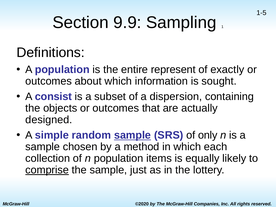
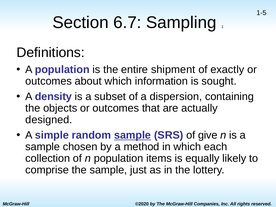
9.9: 9.9 -> 6.7
represent: represent -> shipment
consist: consist -> density
only: only -> give
comprise underline: present -> none
